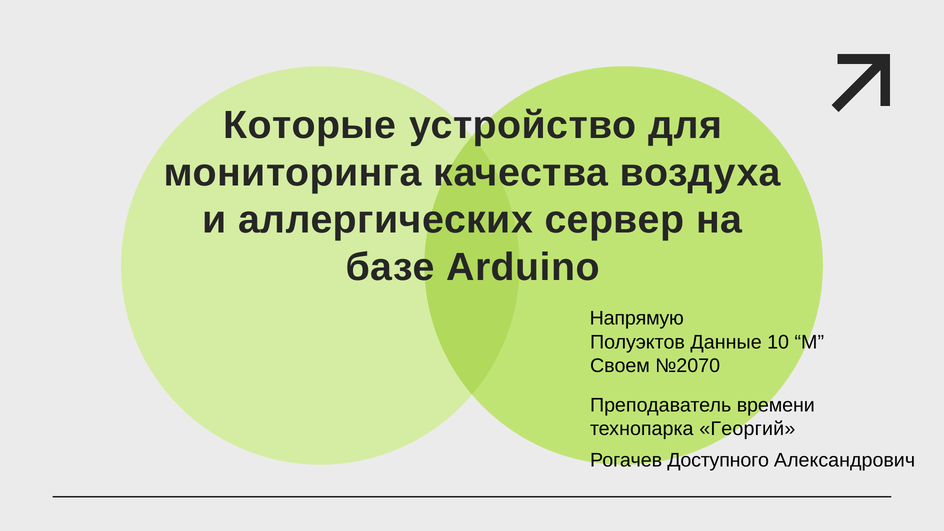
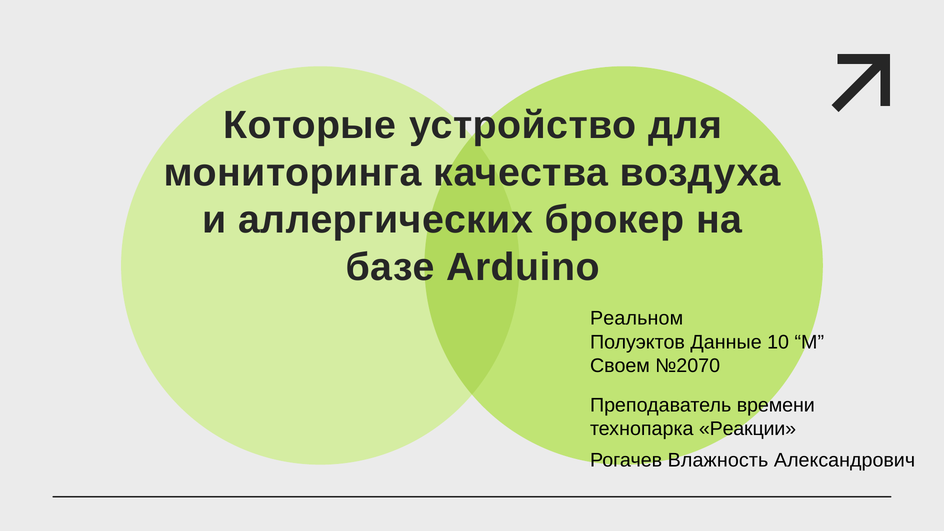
сервер: сервер -> брокер
Напрямую: Напрямую -> Реальном
Георгий: Георгий -> Реакции
Доступного: Доступного -> Влажность
